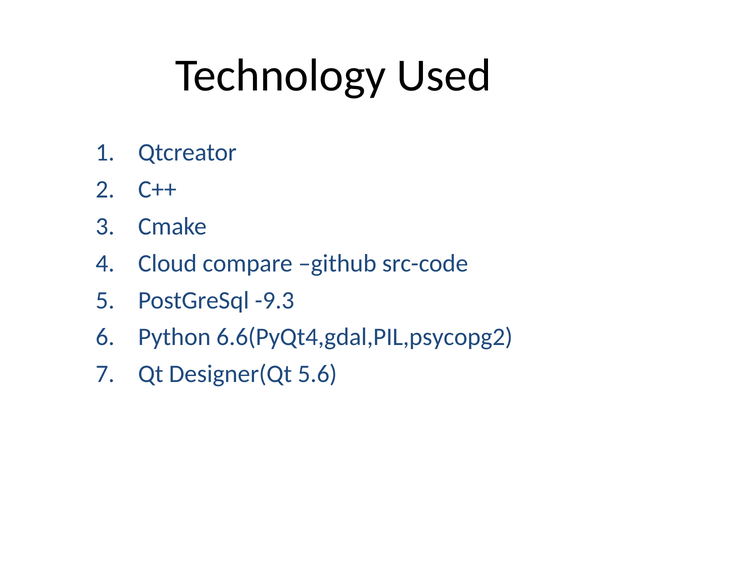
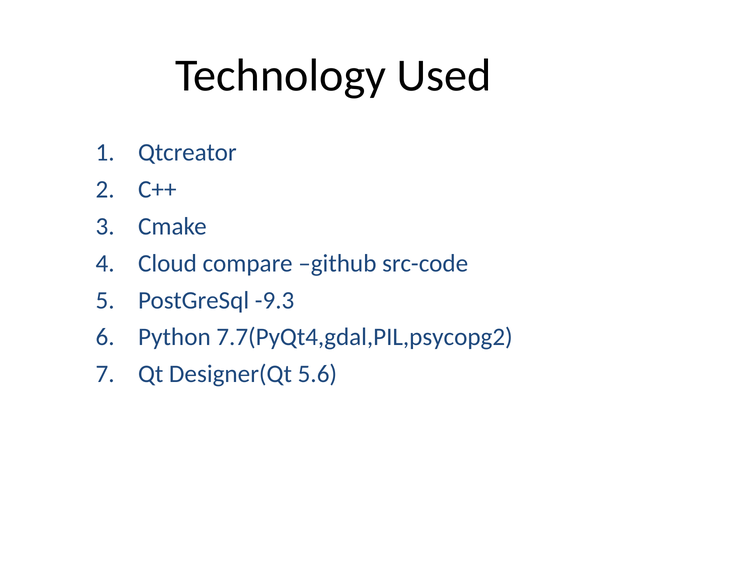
6.6(PyQt4,gdal,PIL,psycopg2: 6.6(PyQt4,gdal,PIL,psycopg2 -> 7.7(PyQt4,gdal,PIL,psycopg2
